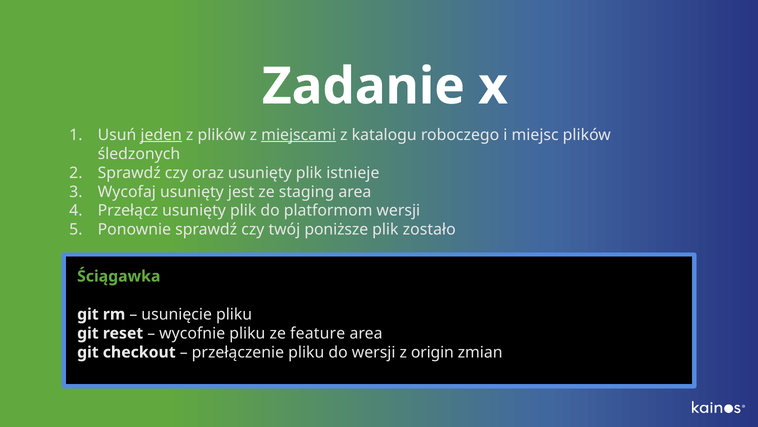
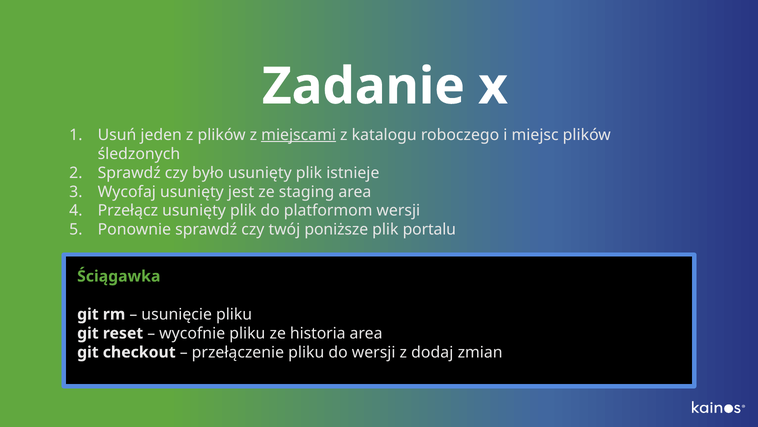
jeden underline: present -> none
oraz: oraz -> było
zostało: zostało -> portalu
feature: feature -> historia
origin: origin -> dodaj
